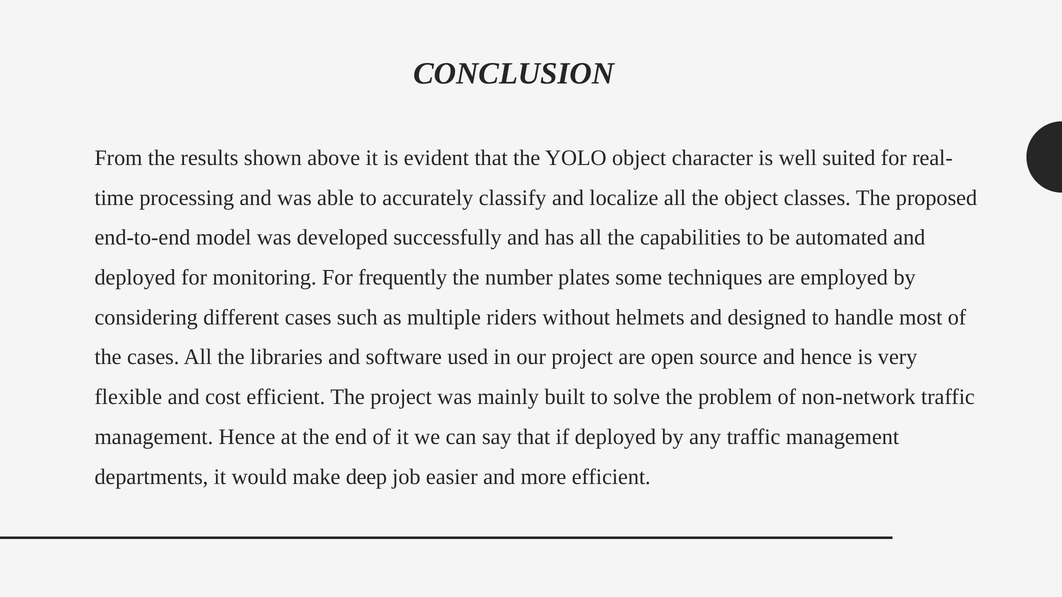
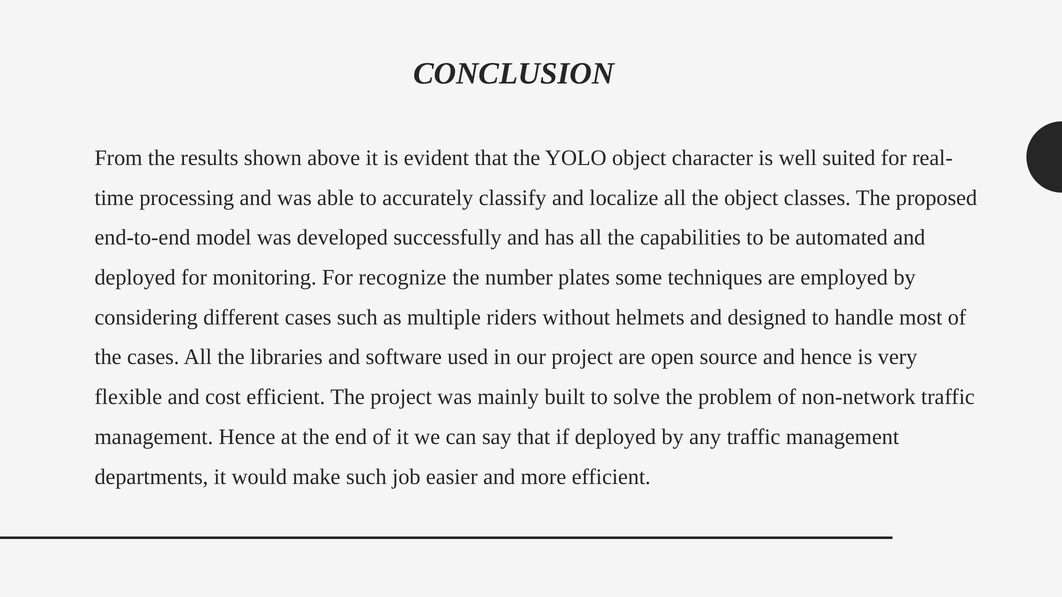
frequently: frequently -> recognize
make deep: deep -> such
